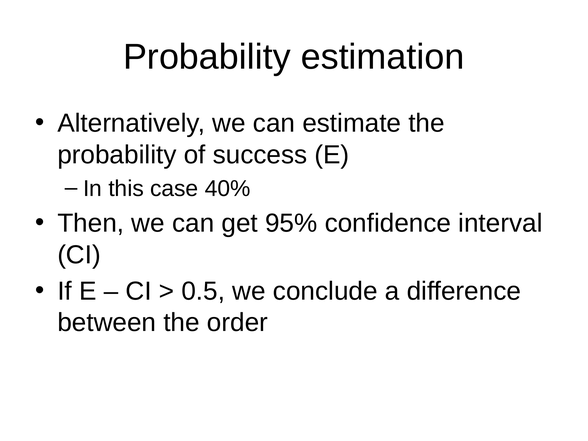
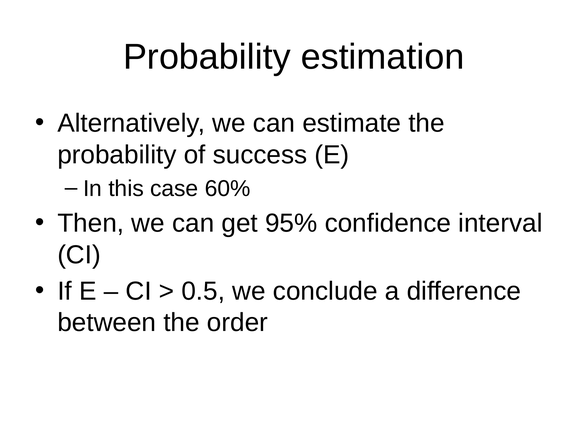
40%: 40% -> 60%
